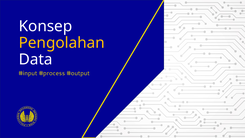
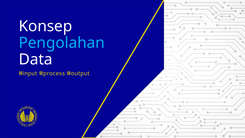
Pengolahan colour: yellow -> light blue
